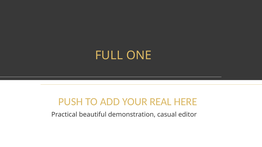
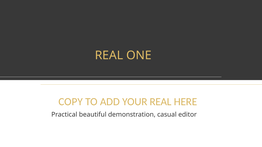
FULL at (109, 56): FULL -> REAL
PUSH: PUSH -> COPY
